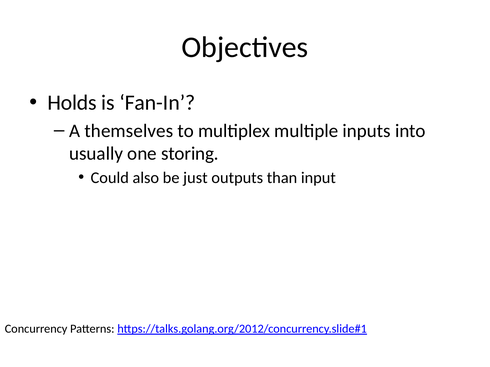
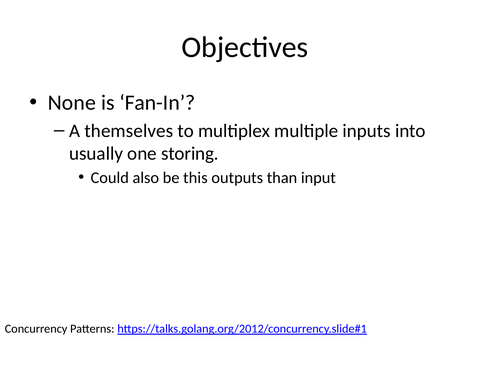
Holds: Holds -> None
just: just -> this
